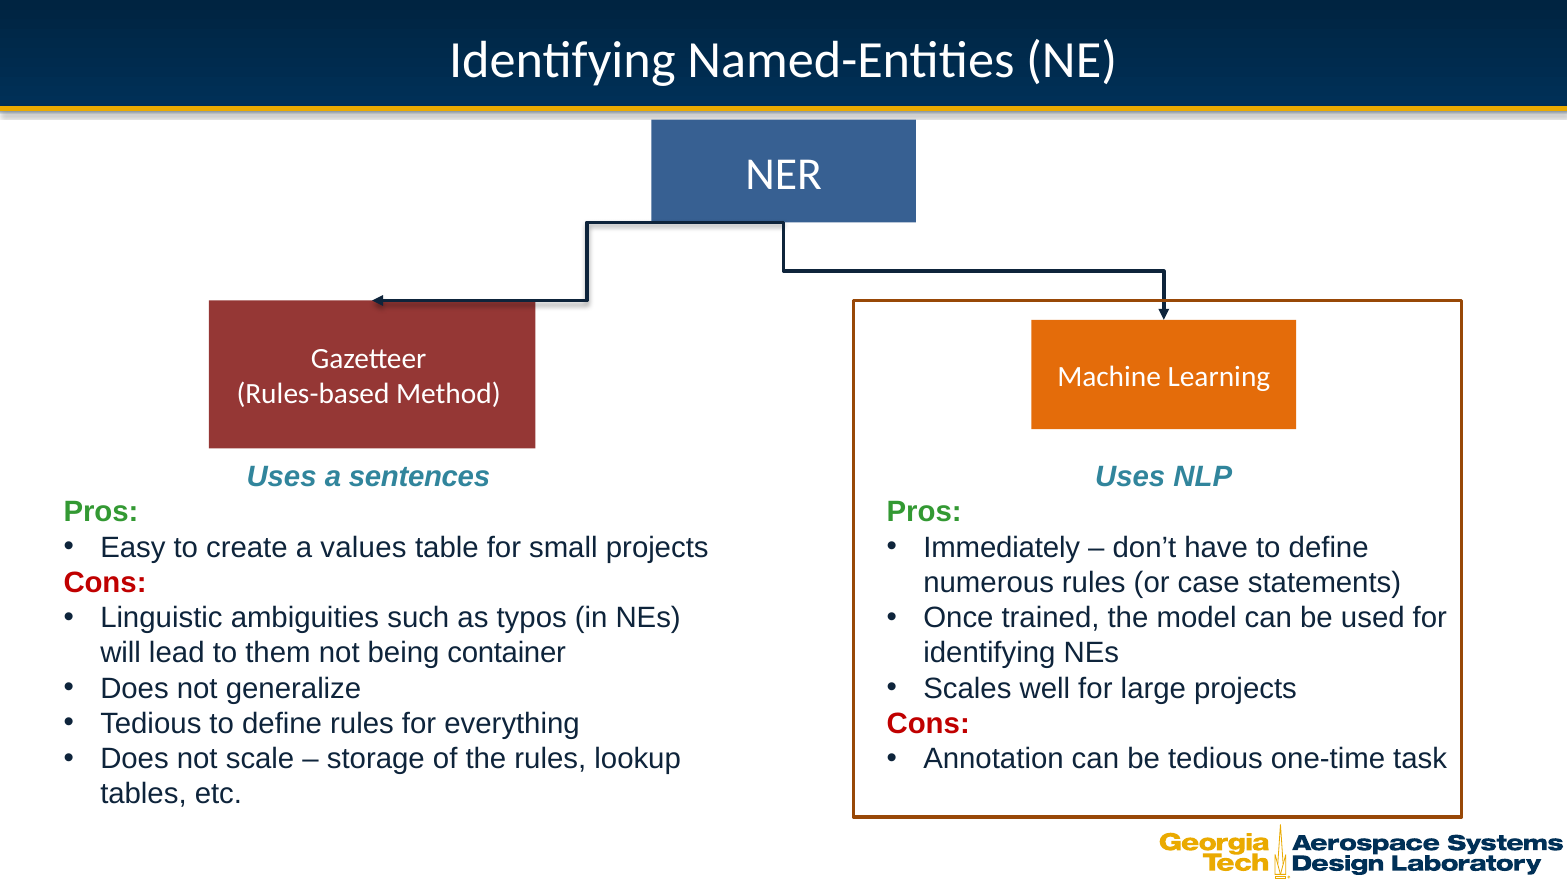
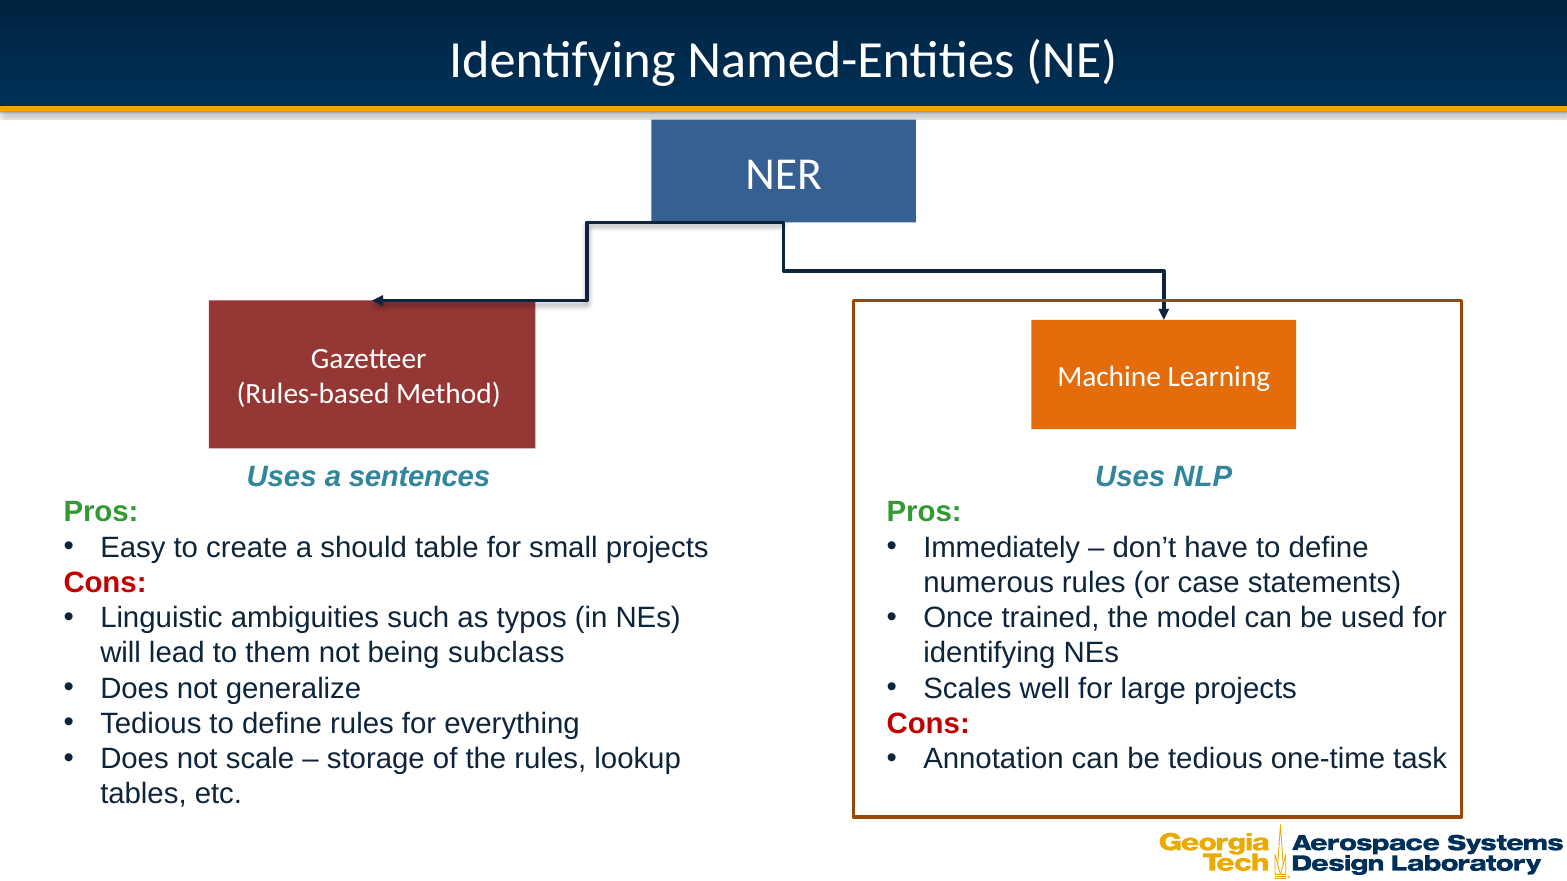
values: values -> should
container: container -> subclass
